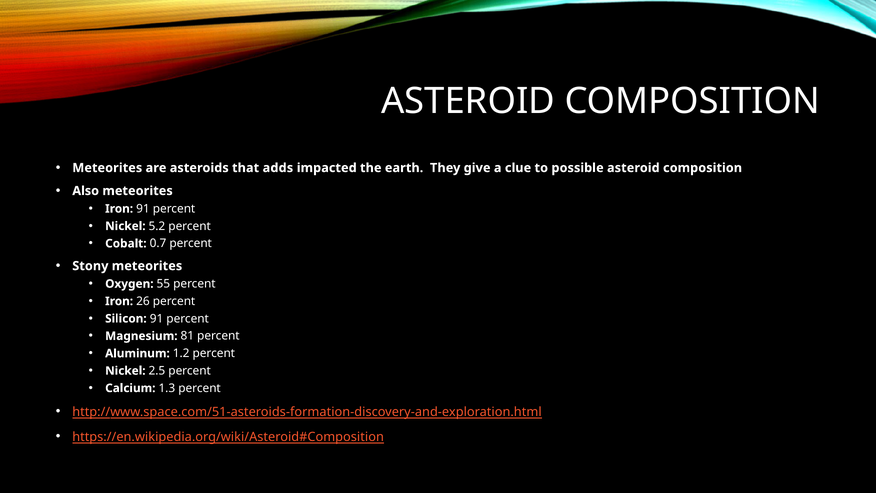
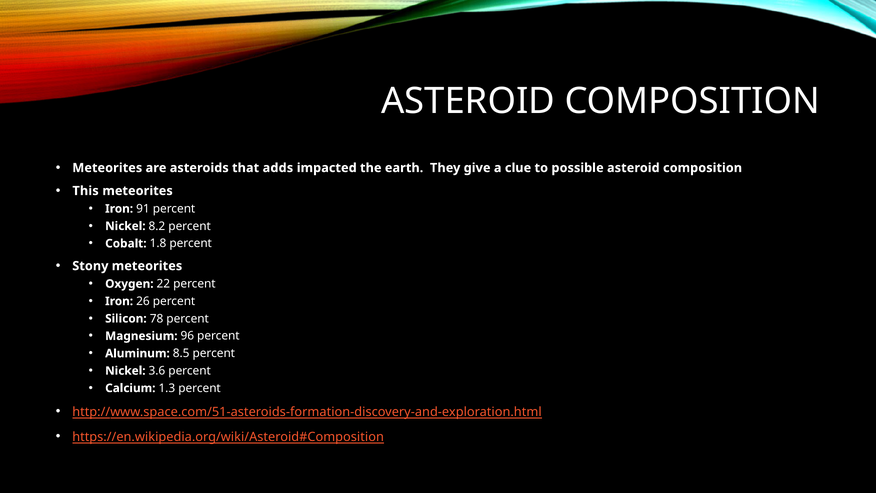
Also: Also -> This
5.2: 5.2 -> 8.2
0.7: 0.7 -> 1.8
55: 55 -> 22
Silicon 91: 91 -> 78
81: 81 -> 96
1.2: 1.2 -> 8.5
2.5: 2.5 -> 3.6
